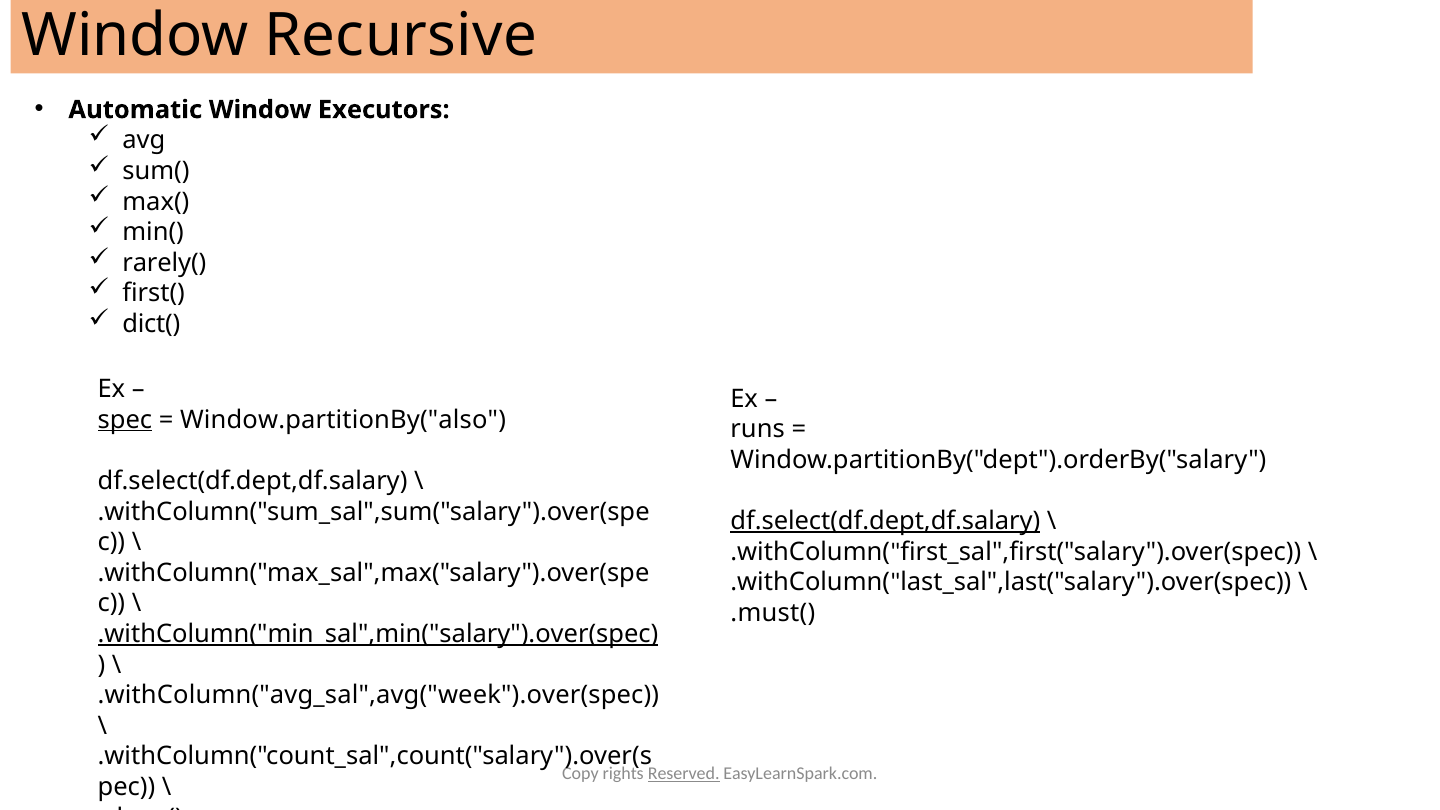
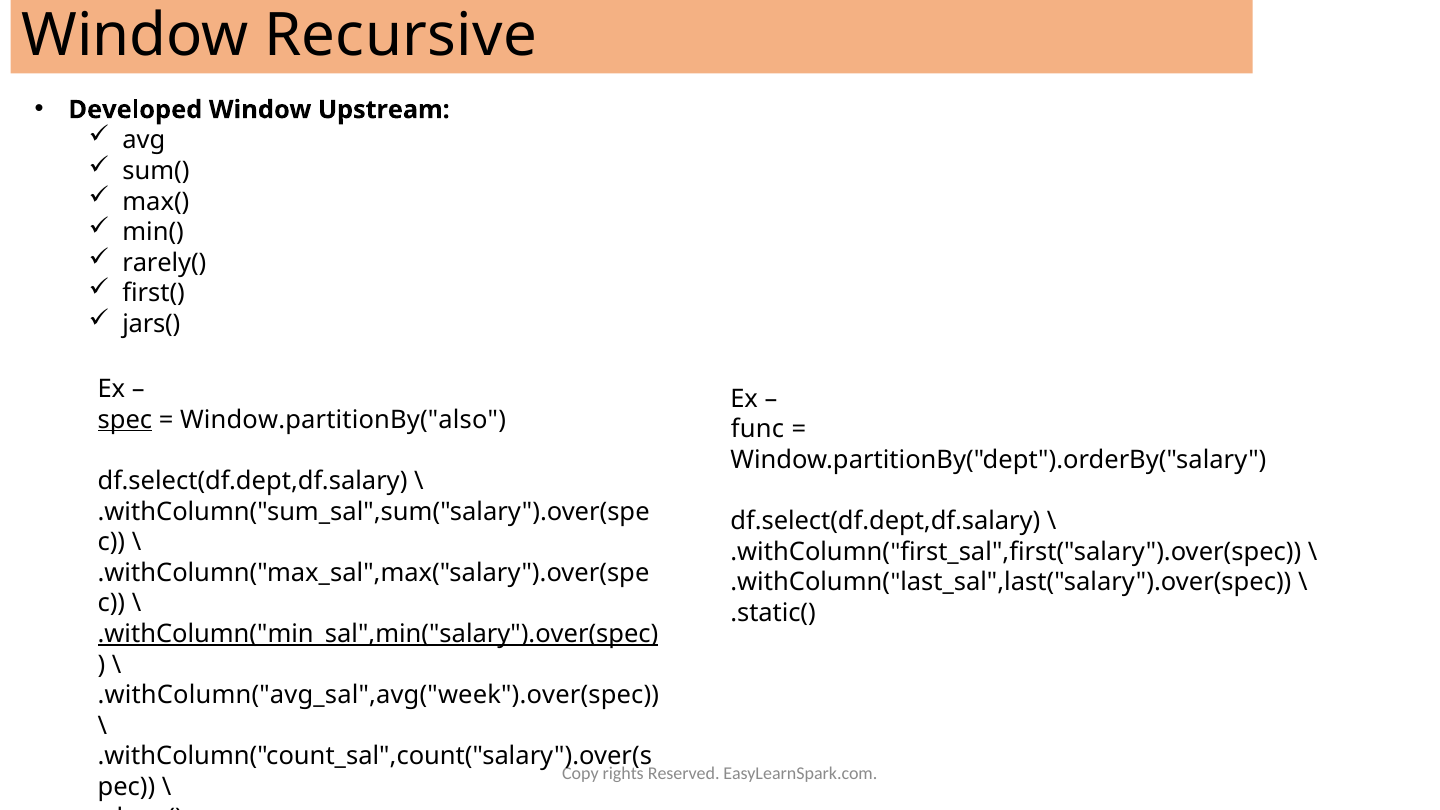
Automatic: Automatic -> Developed
Executors: Executors -> Upstream
dict(: dict( -> jars(
runs: runs -> func
df.select(df.dept,df.salary at (885, 521) underline: present -> none
.must(: .must( -> .static(
Reserved underline: present -> none
